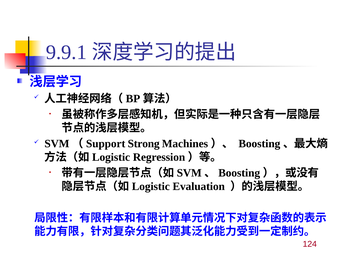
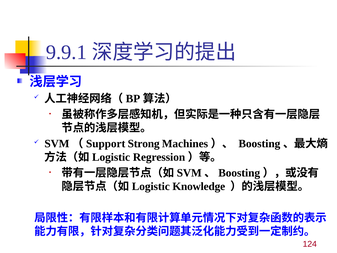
Evaluation: Evaluation -> Knowledge
